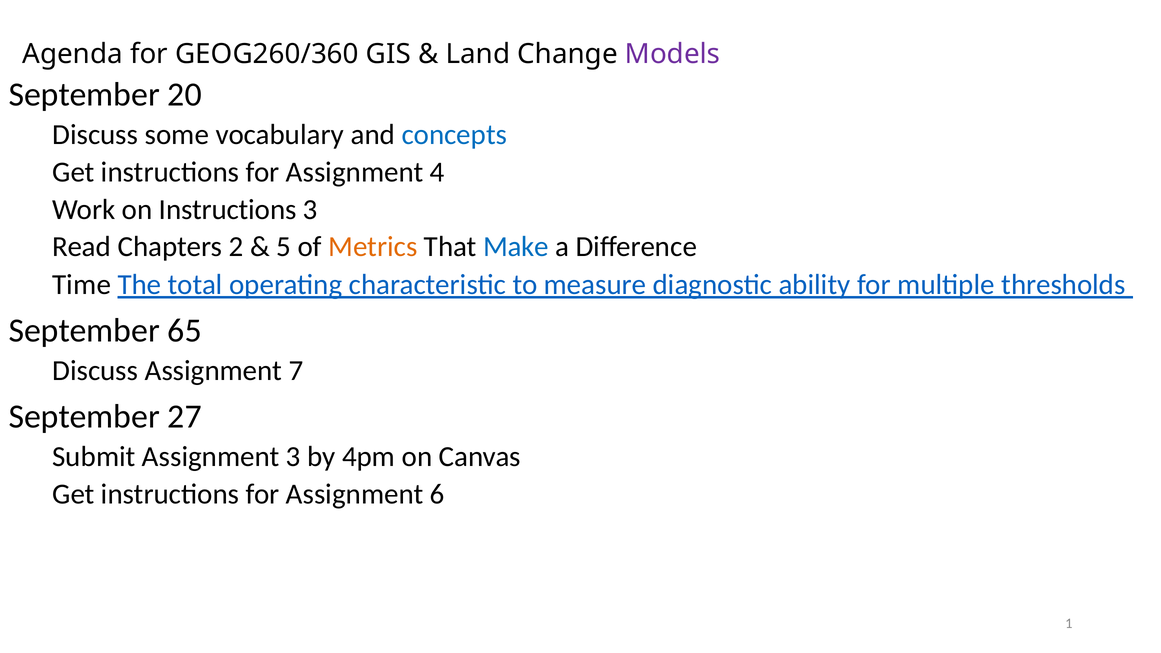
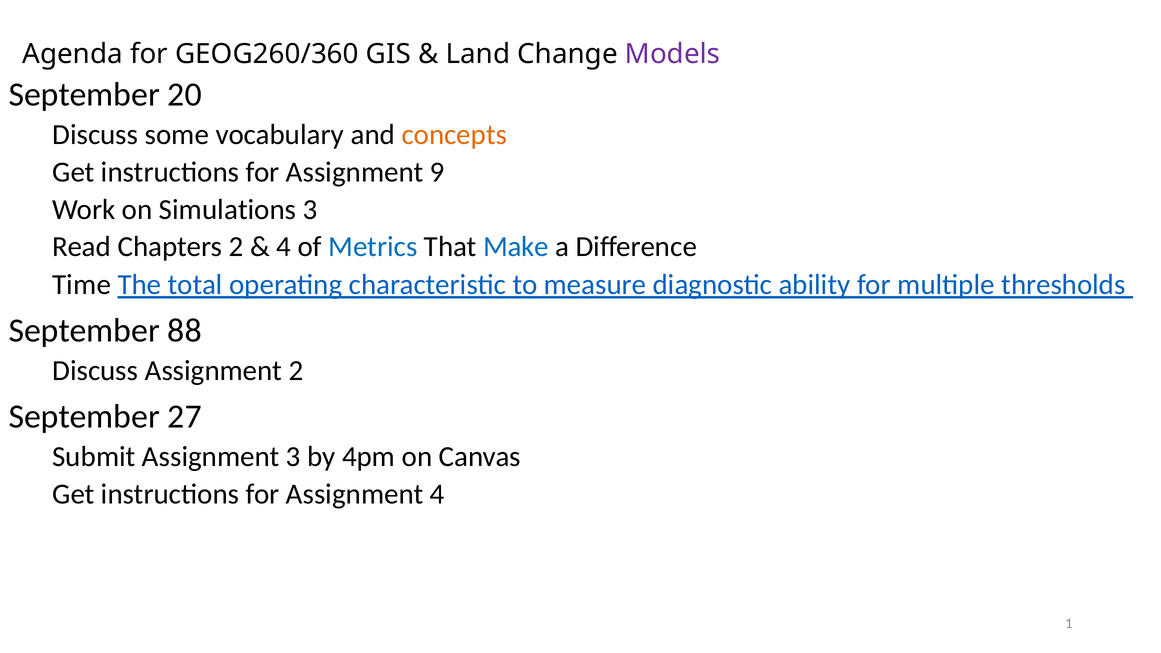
concepts colour: blue -> orange
4: 4 -> 9
on Instructions: Instructions -> Simulations
5 at (284, 247): 5 -> 4
Metrics colour: orange -> blue
65: 65 -> 88
Assignment 7: 7 -> 2
Assignment 6: 6 -> 4
